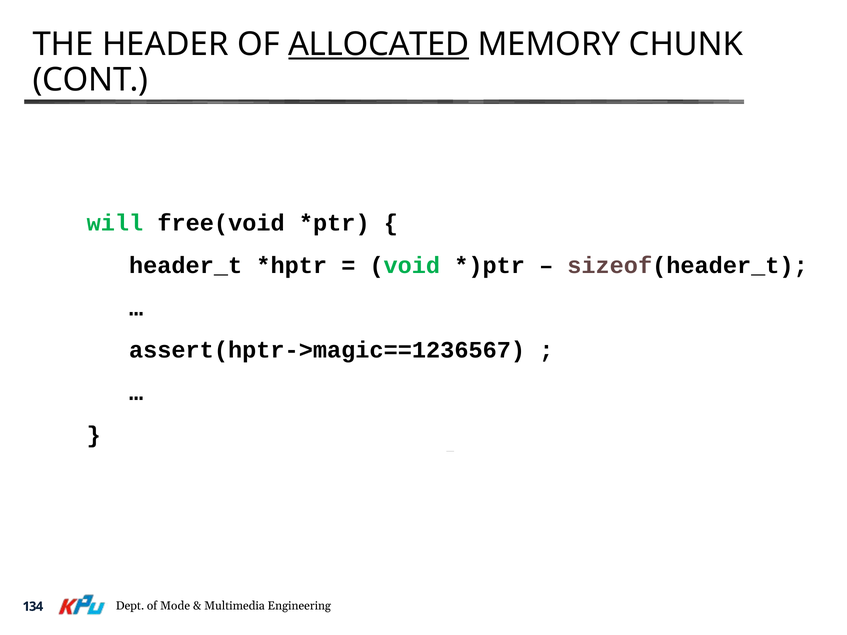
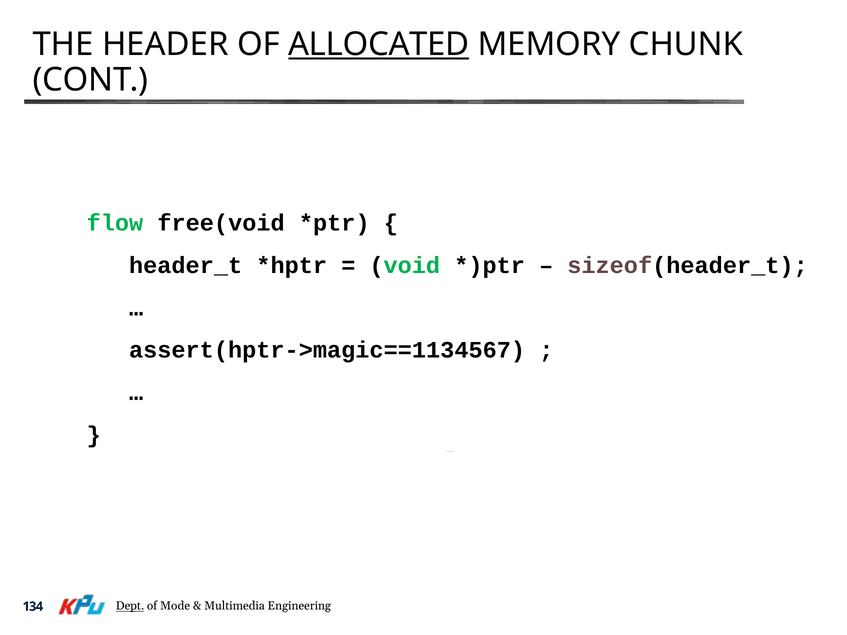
will: will -> flow
assert(hptr->magic==1236567: assert(hptr->magic==1236567 -> assert(hptr->magic==1134567
Dept underline: none -> present
